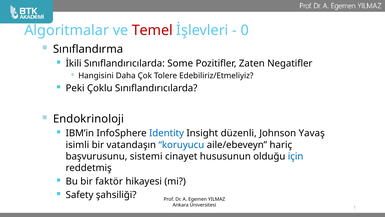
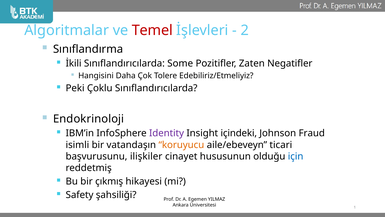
0: 0 -> 2
Identity colour: blue -> purple
düzenli: düzenli -> içindeki
Yavaş: Yavaş -> Fraud
koruyucu colour: blue -> orange
hariç: hariç -> ticari
sistemi: sistemi -> ilişkiler
faktör: faktör -> çıkmış
